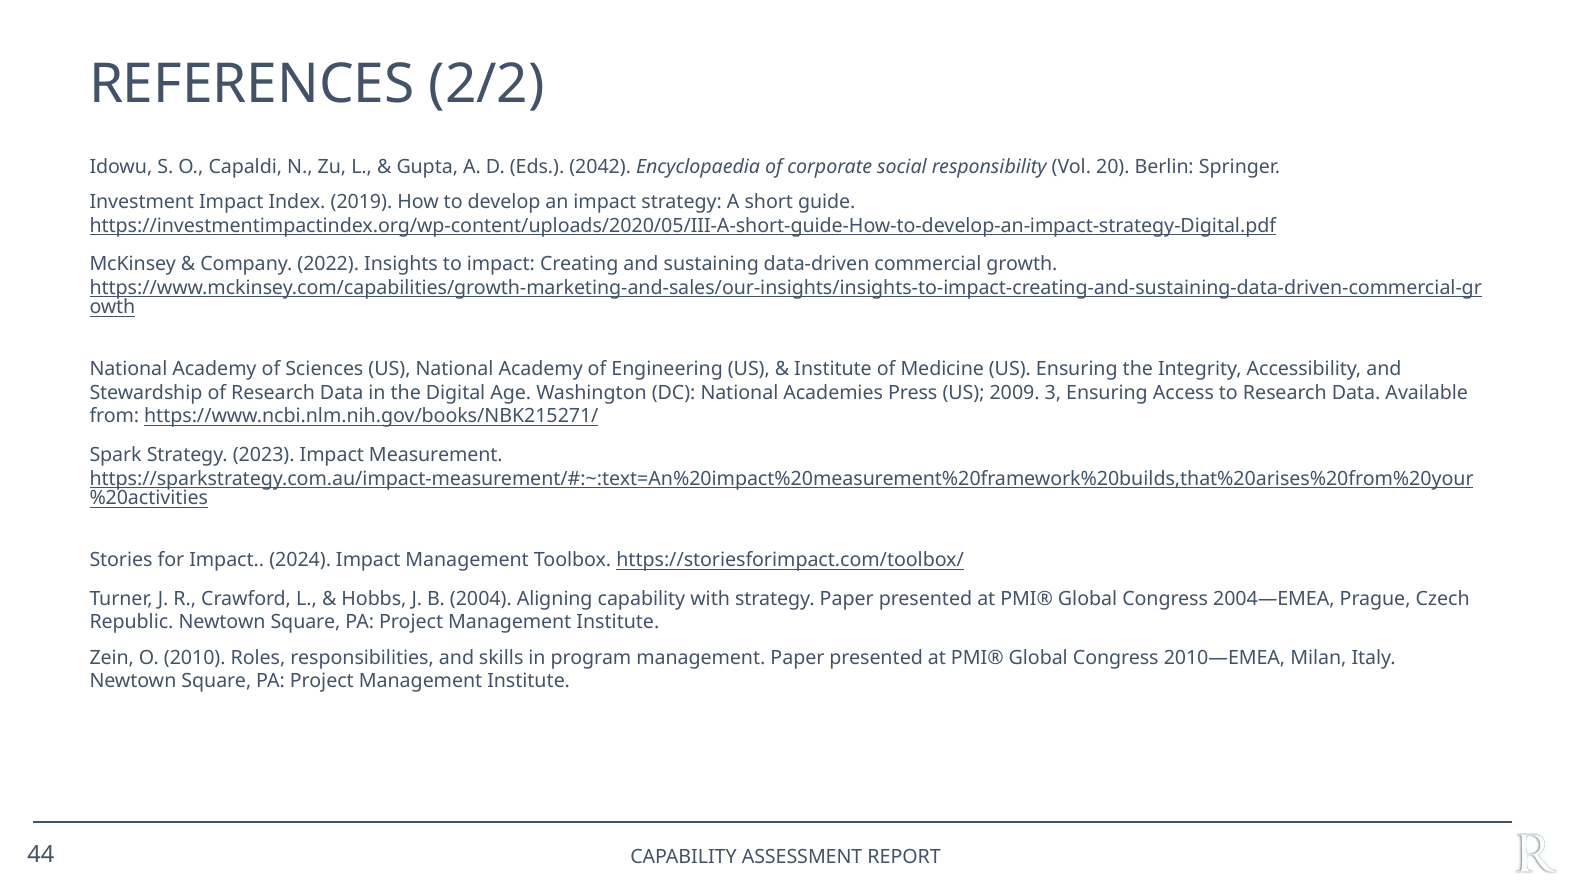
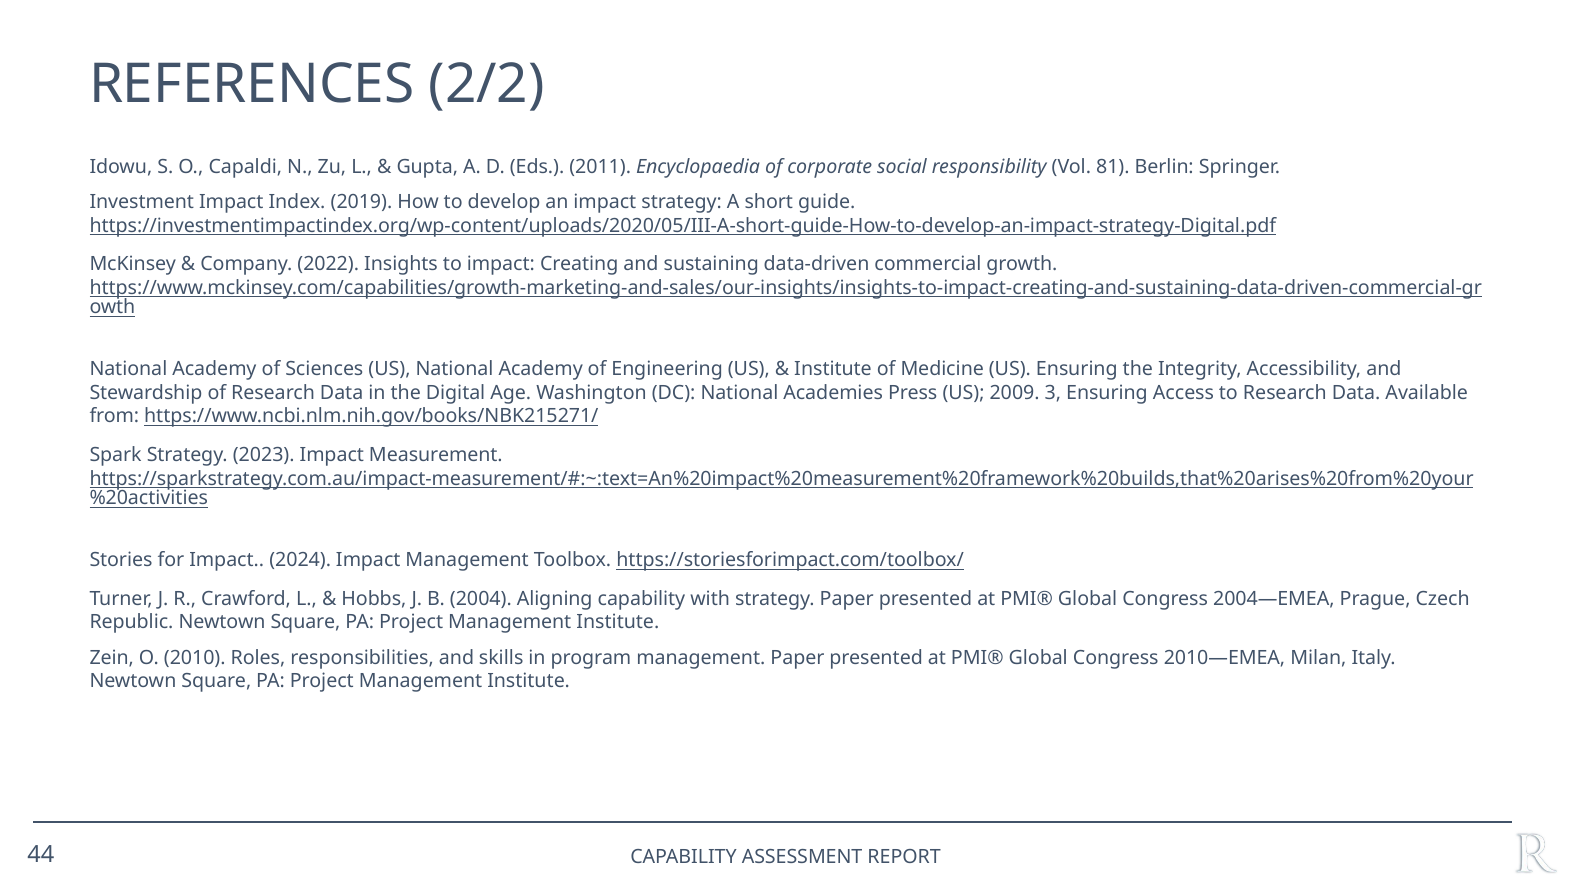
2042: 2042 -> 2011
20: 20 -> 81
